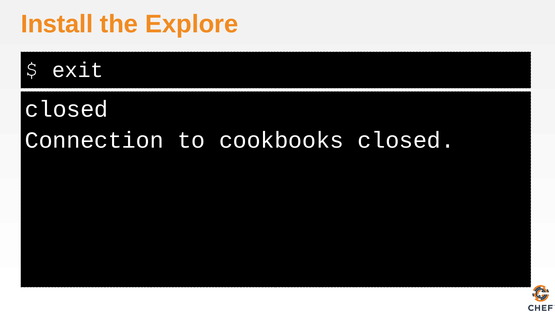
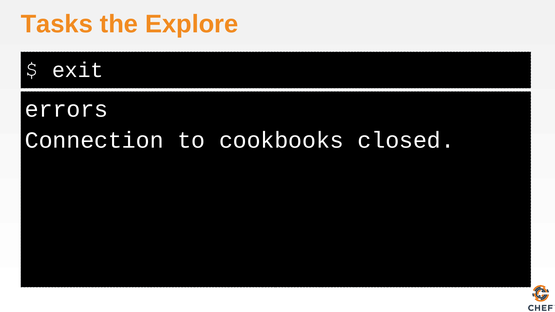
Install: Install -> Tasks
closed at (67, 109): closed -> errors
